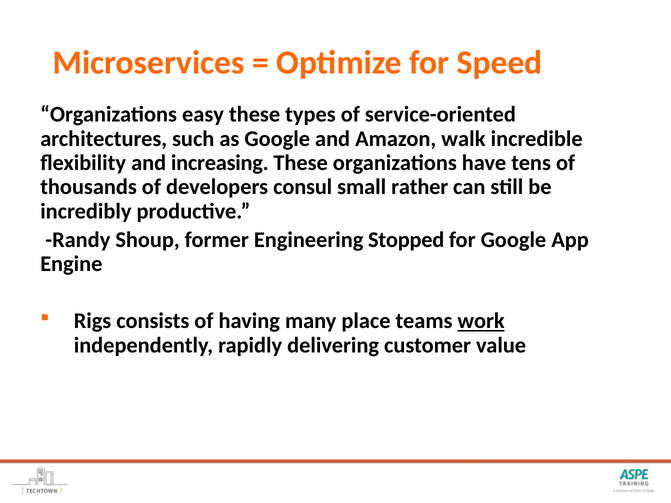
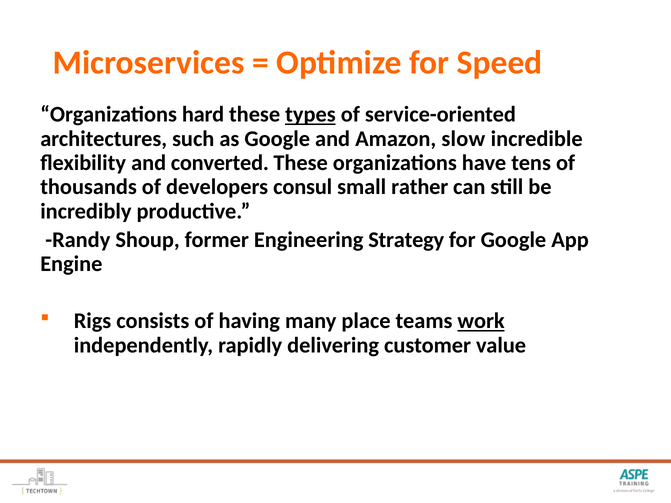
easy: easy -> hard
types underline: none -> present
walk: walk -> slow
increasing: increasing -> converted
Stopped: Stopped -> Strategy
